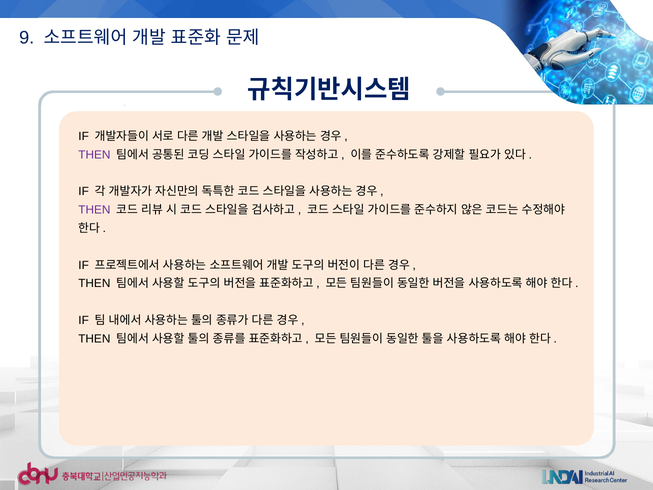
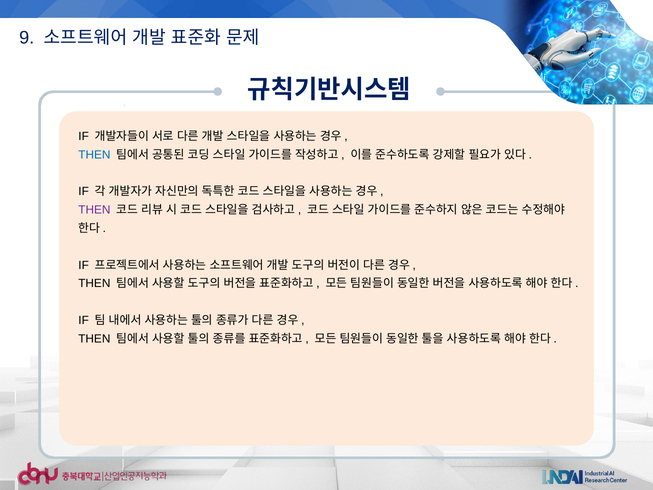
THEN at (94, 155) colour: purple -> blue
